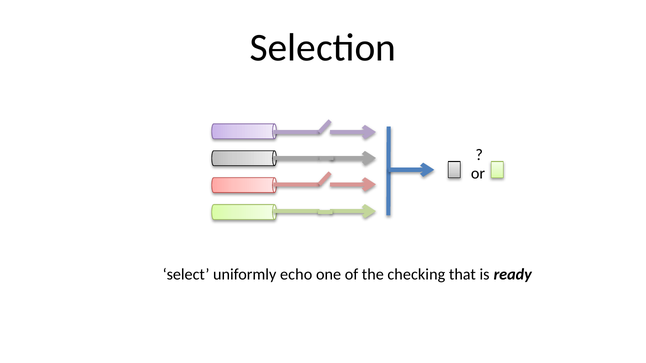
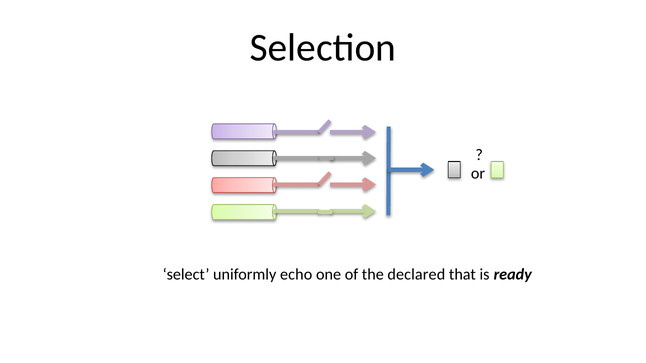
checking: checking -> declared
